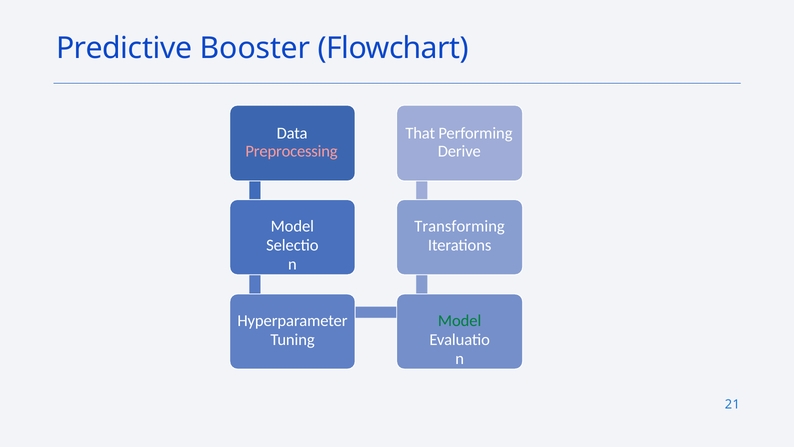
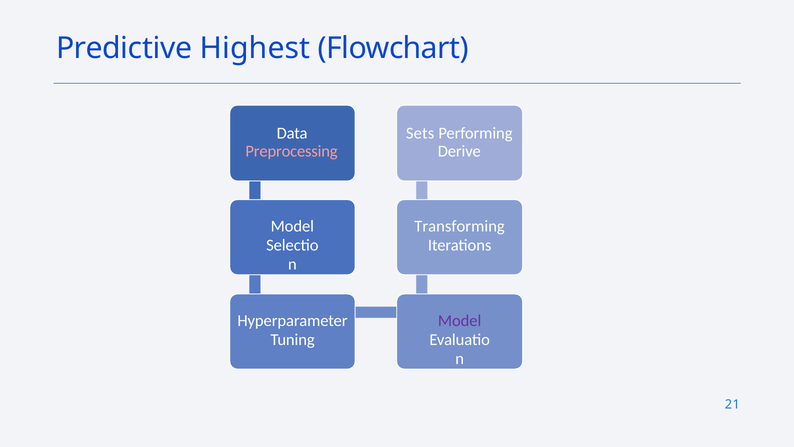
Booster: Booster -> Highest
That: That -> Sets
Model at (460, 321) colour: green -> purple
